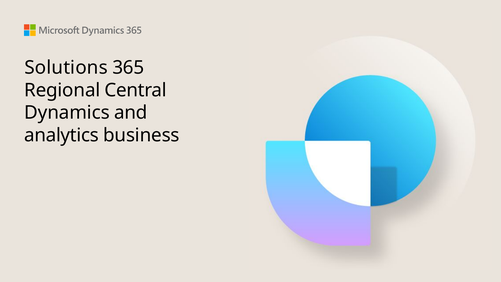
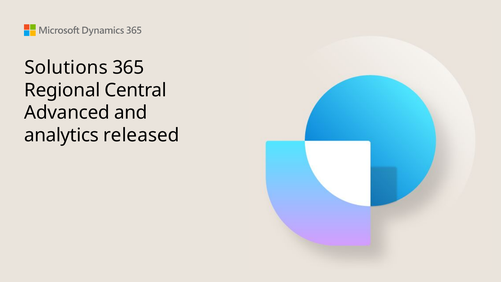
Dynamics: Dynamics -> Advanced
business: business -> released
